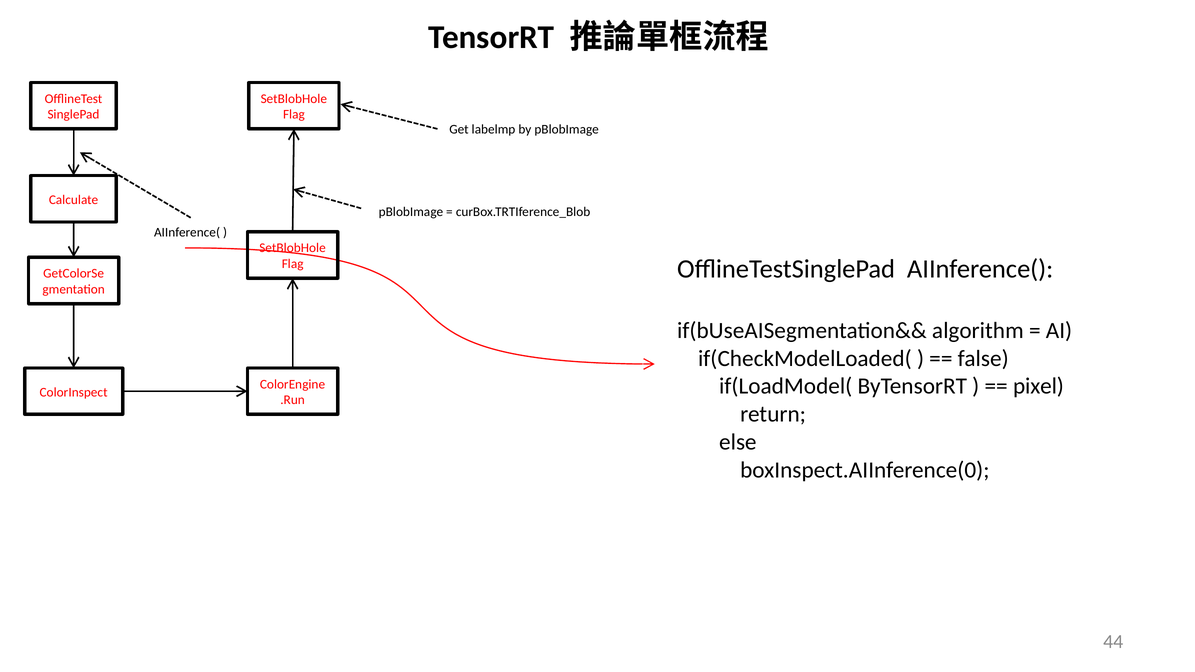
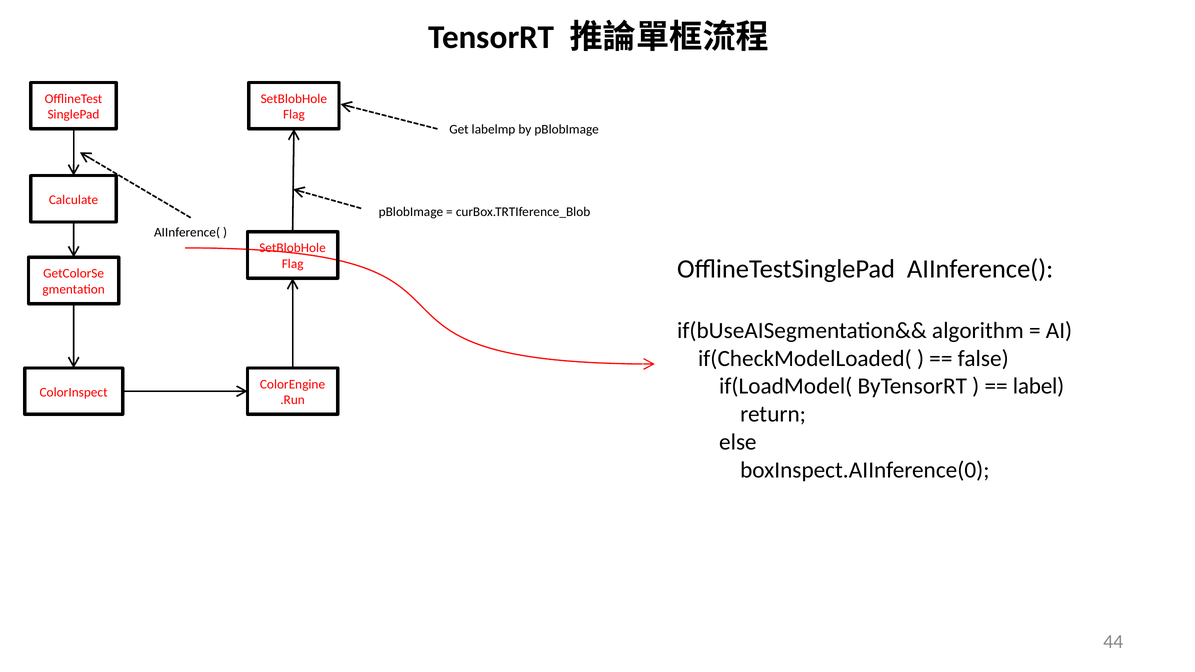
pixel: pixel -> label
